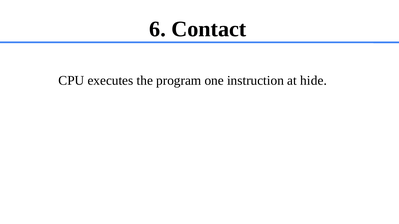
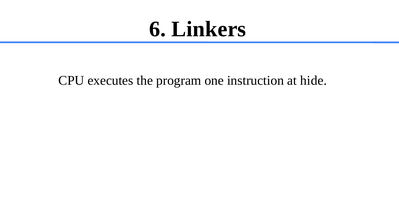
Contact: Contact -> Linkers
